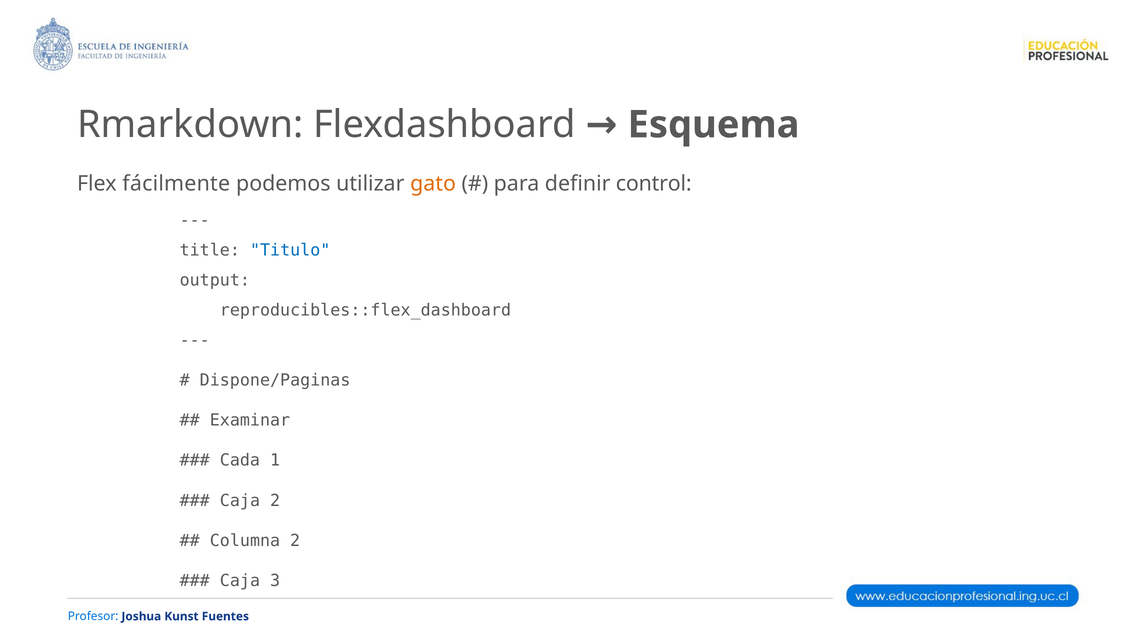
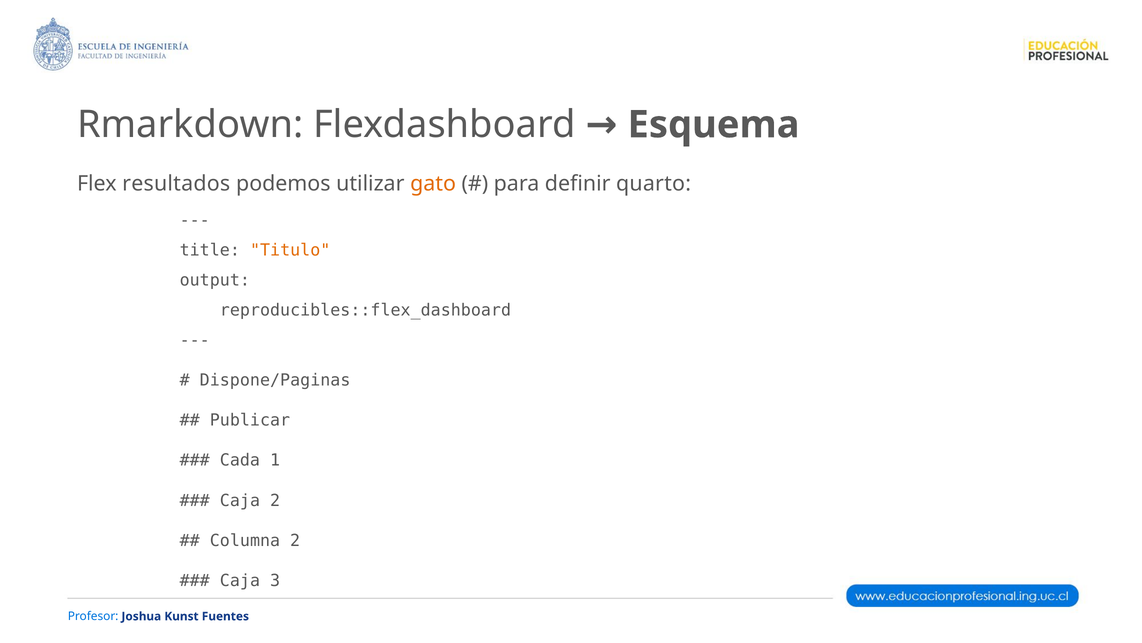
fácilmente: fácilmente -> resultados
control: control -> quarto
Titulo colour: blue -> orange
Examinar: Examinar -> Publicar
